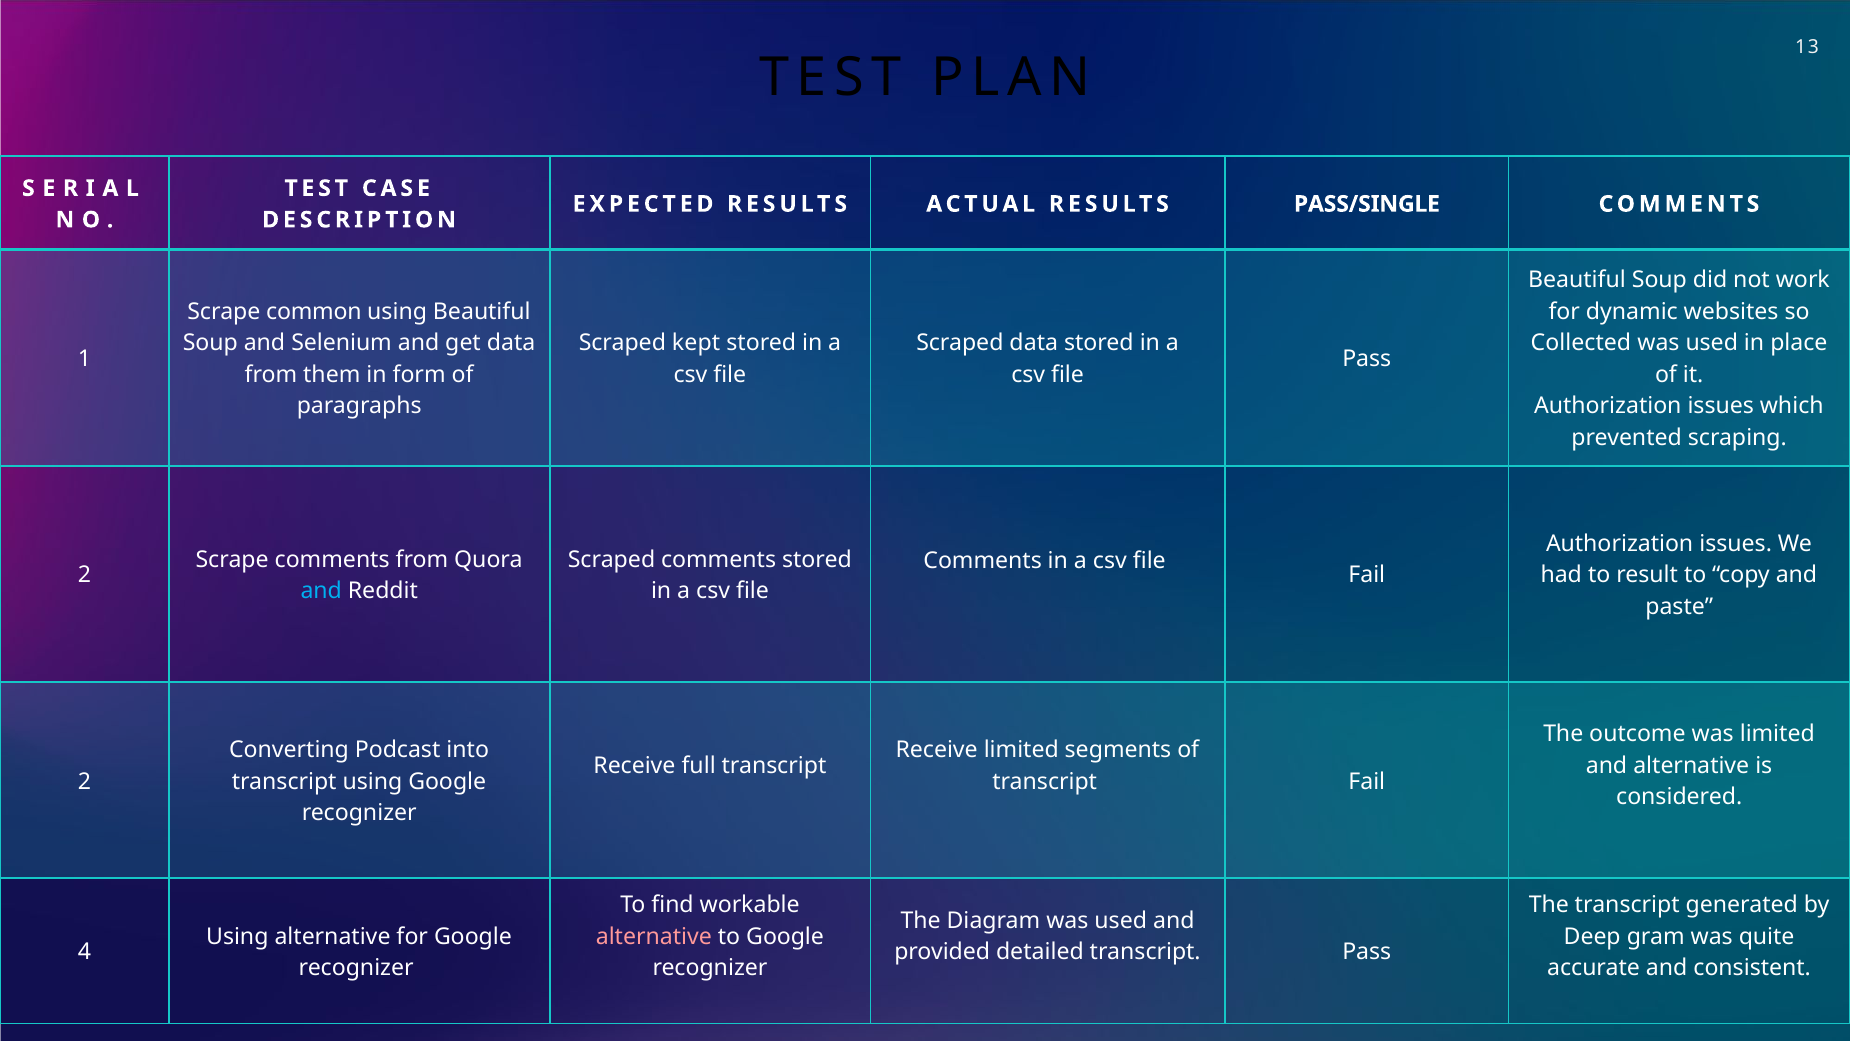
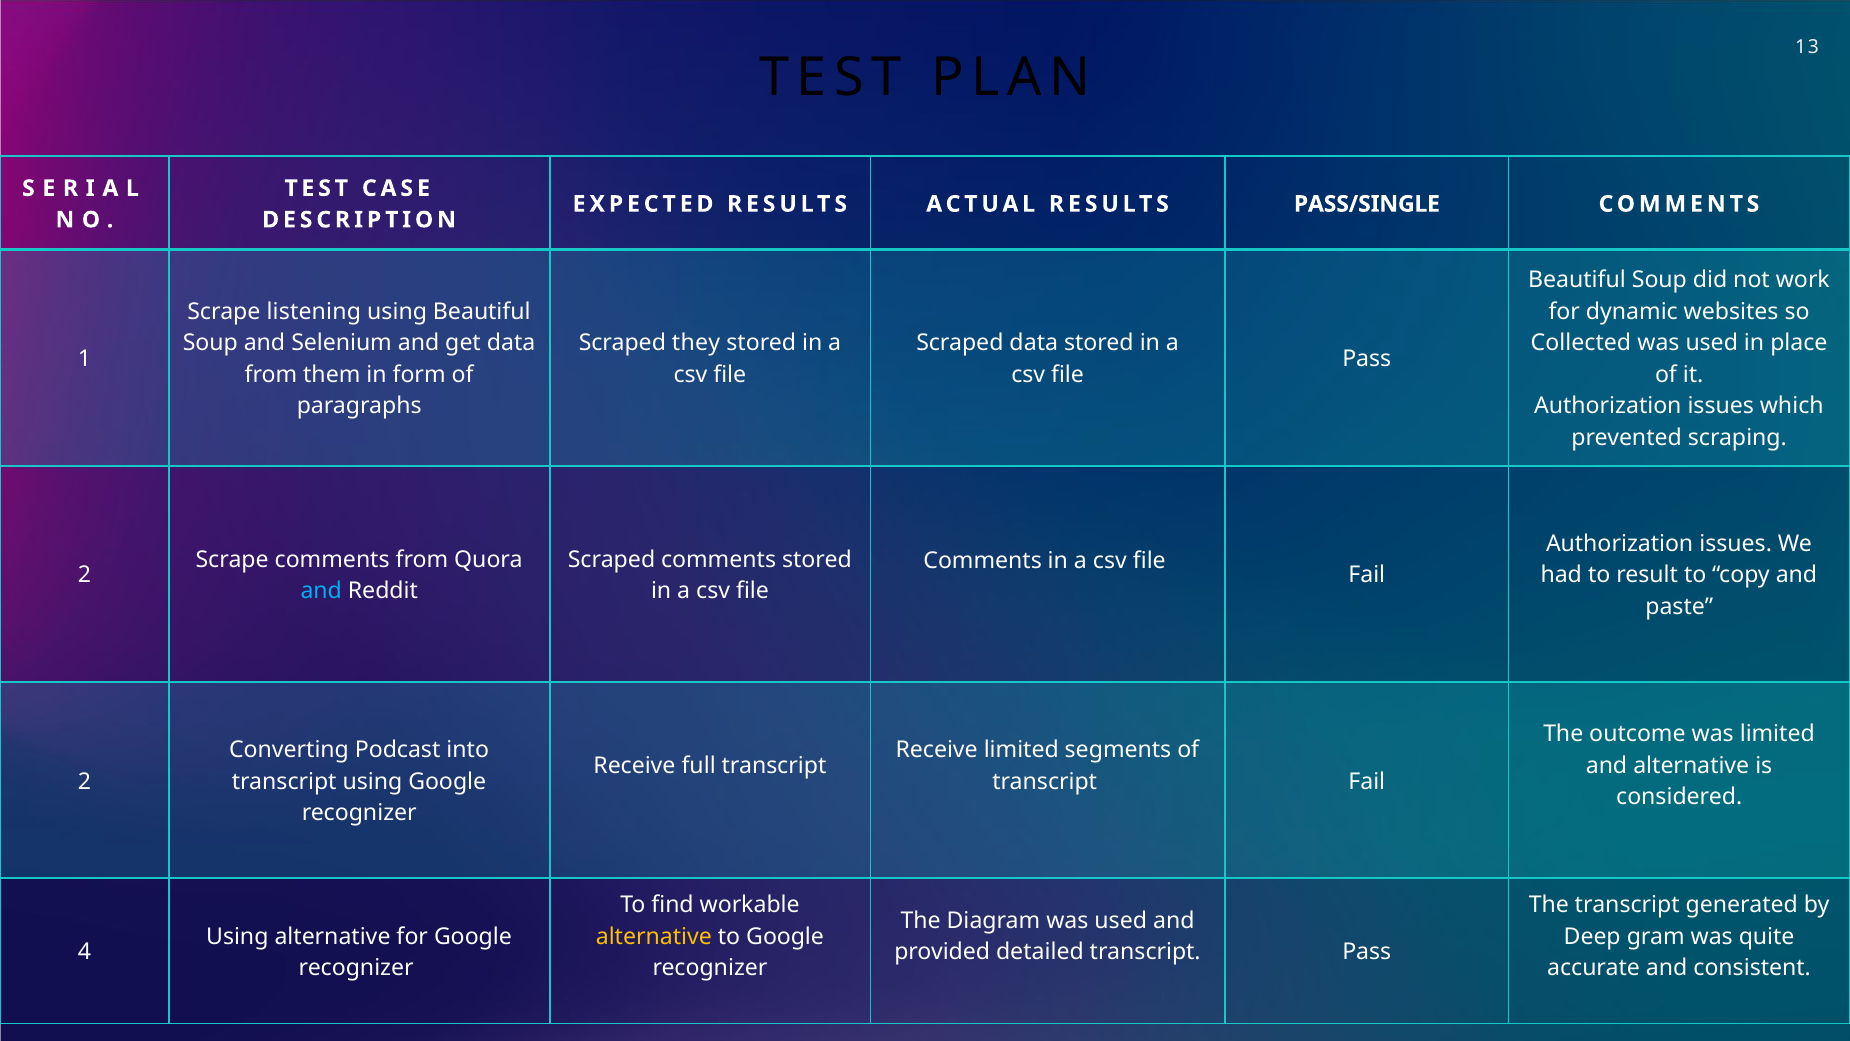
common: common -> listening
kept: kept -> they
alternative at (654, 936) colour: pink -> yellow
